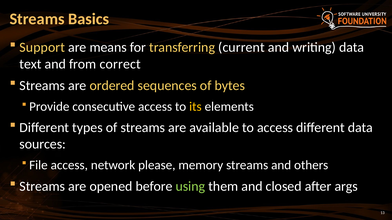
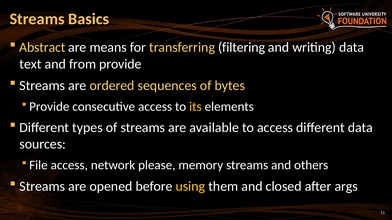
Support: Support -> Abstract
current: current -> filtering
from correct: correct -> provide
using colour: light green -> yellow
